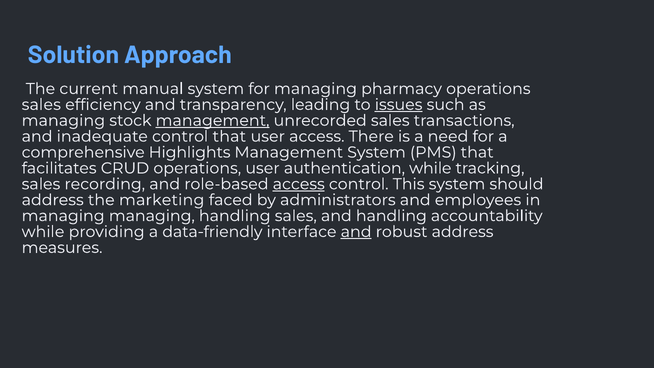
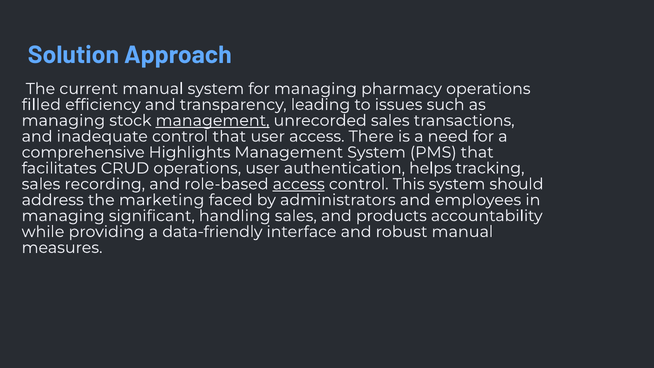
sales at (41, 105): sales -> filled
issues underline: present -> none
authentication while: while -> helps
managing managing: managing -> significant
and handling: handling -> products
and at (356, 232) underline: present -> none
robust address: address -> manual
